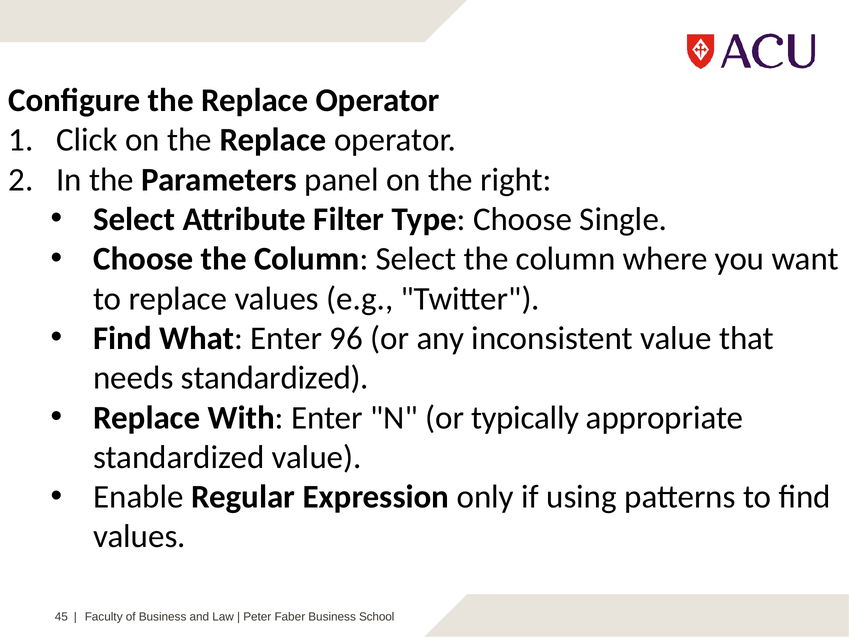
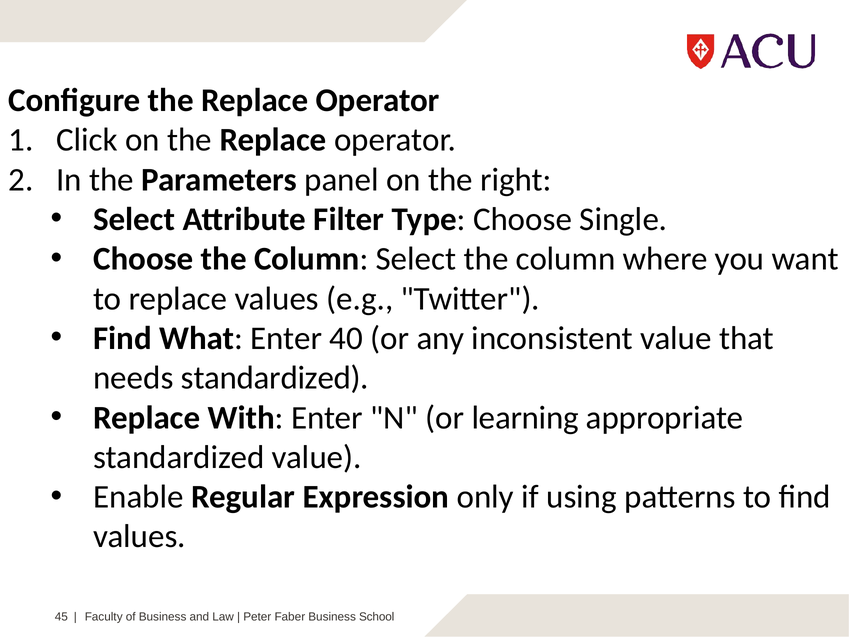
96: 96 -> 40
typically: typically -> learning
